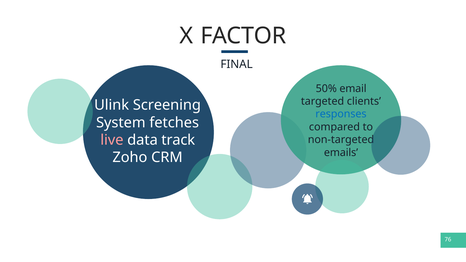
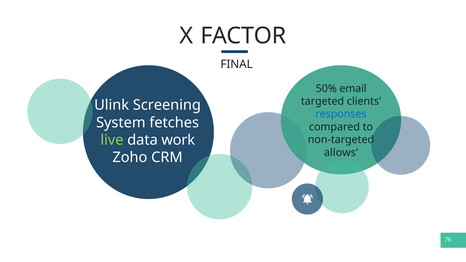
live colour: pink -> light green
track: track -> work
emails: emails -> allows
